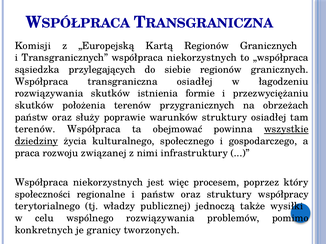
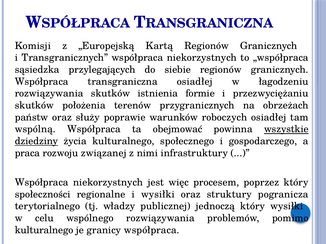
warunków struktury: struktury -> roboczych
terenów at (35, 129): terenów -> wspólną
i państw: państw -> wysiłki
współpracy: współpracy -> pogranicza
jednoczą także: także -> który
konkretnych at (44, 231): konkretnych -> kulturalnego
granicy tworzonych: tworzonych -> współpraca
